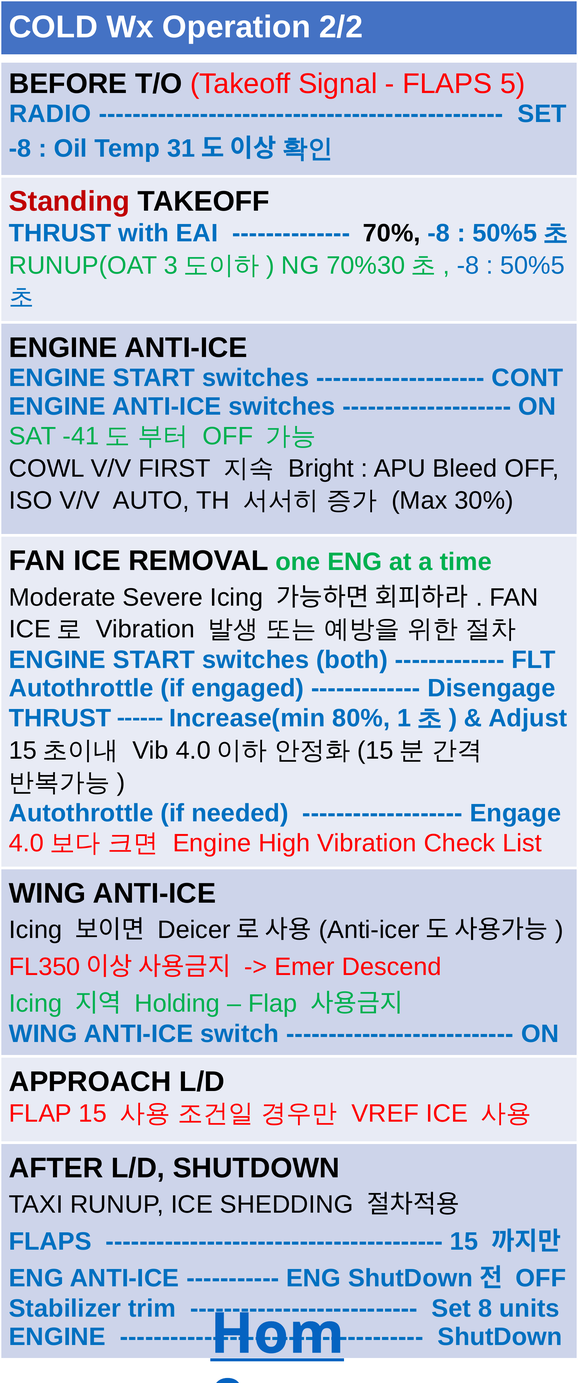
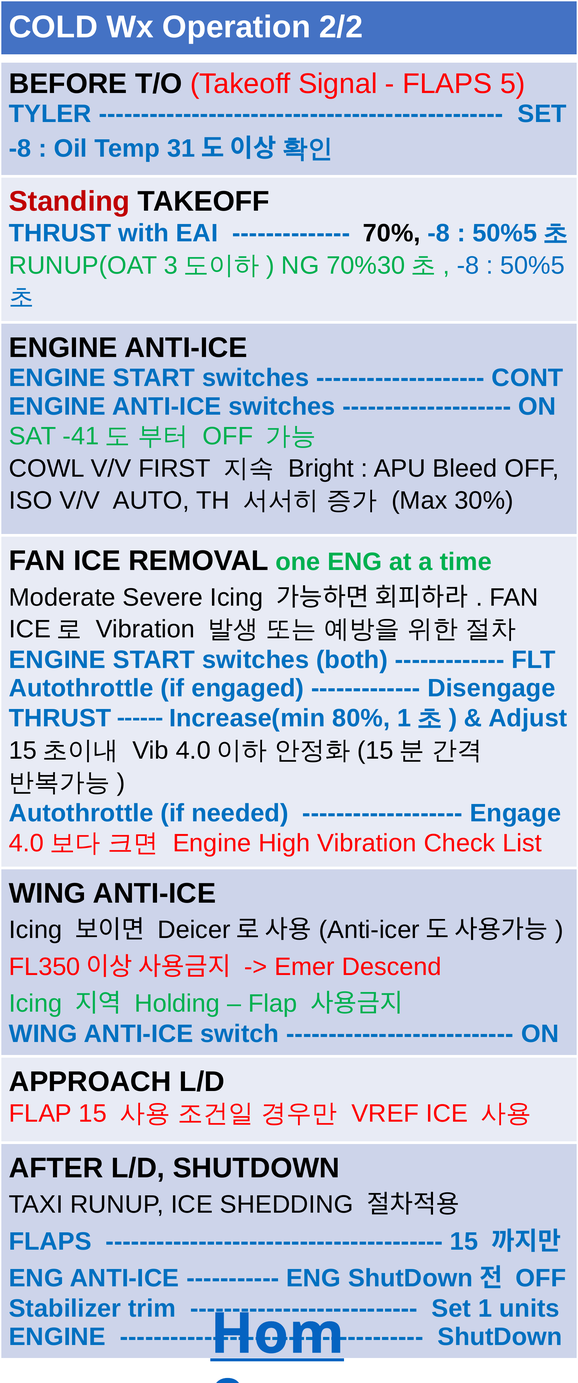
RADIO: RADIO -> TYLER
8: 8 -> 1
